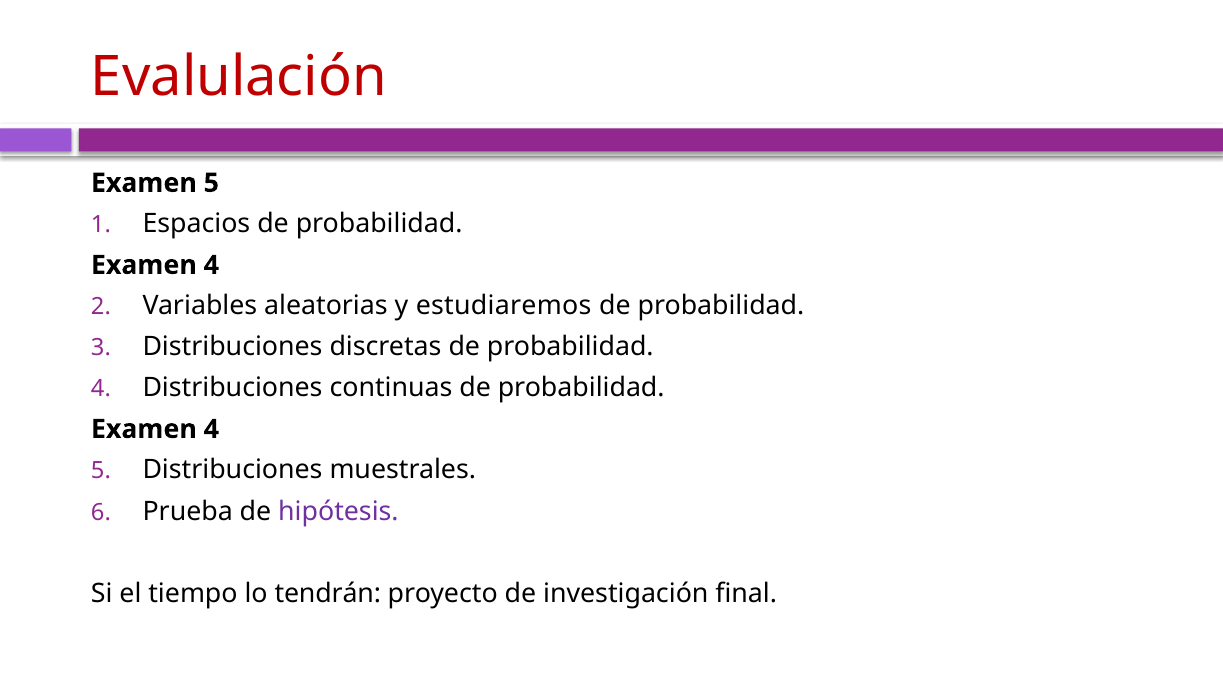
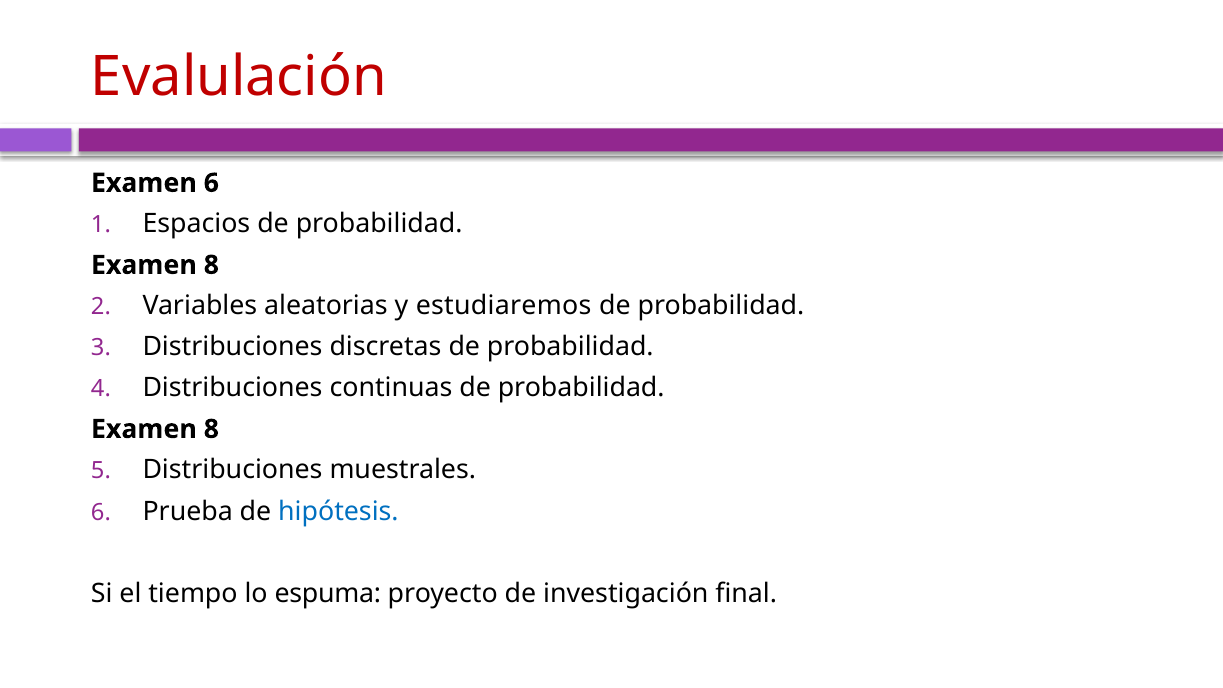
Examen 5: 5 -> 6
4 at (211, 265): 4 -> 8
4 at (211, 429): 4 -> 8
hipótesis colour: purple -> blue
tendrán: tendrán -> espuma
